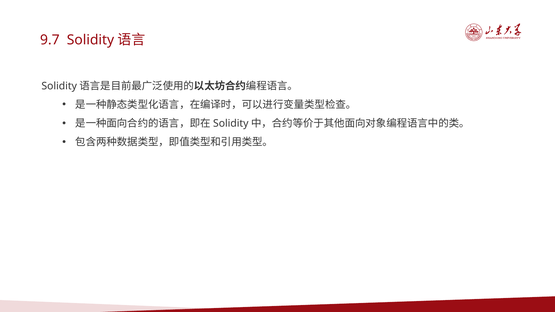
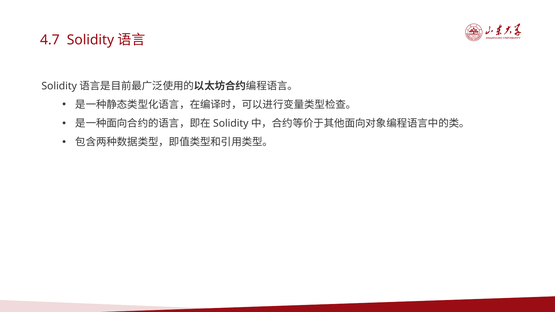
9.7: 9.7 -> 4.7
